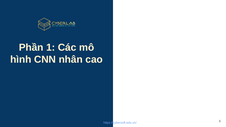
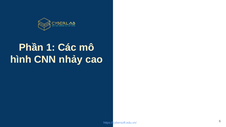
nhân: nhân -> nhảy
